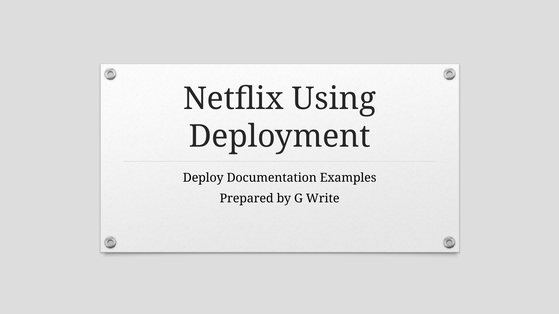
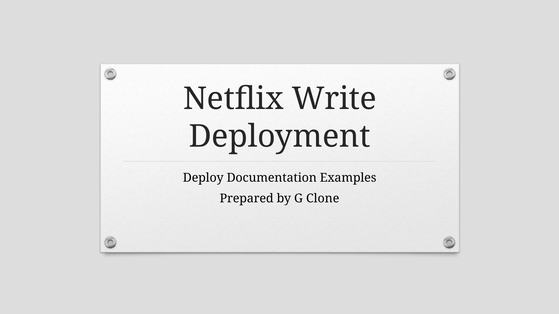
Using: Using -> Write
Write: Write -> Clone
